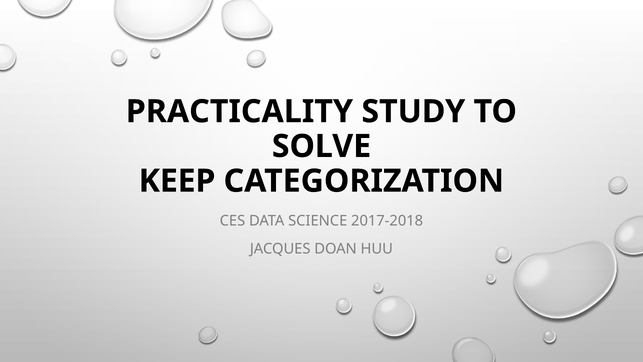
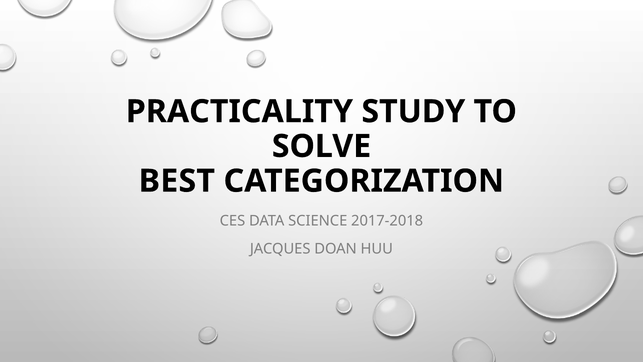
KEEP: KEEP -> BEST
